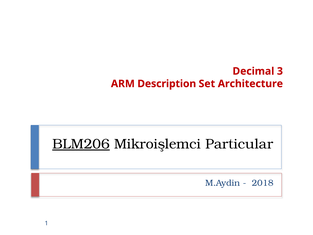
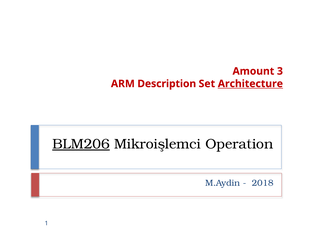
Decimal: Decimal -> Amount
Architecture underline: none -> present
Particular: Particular -> Operation
